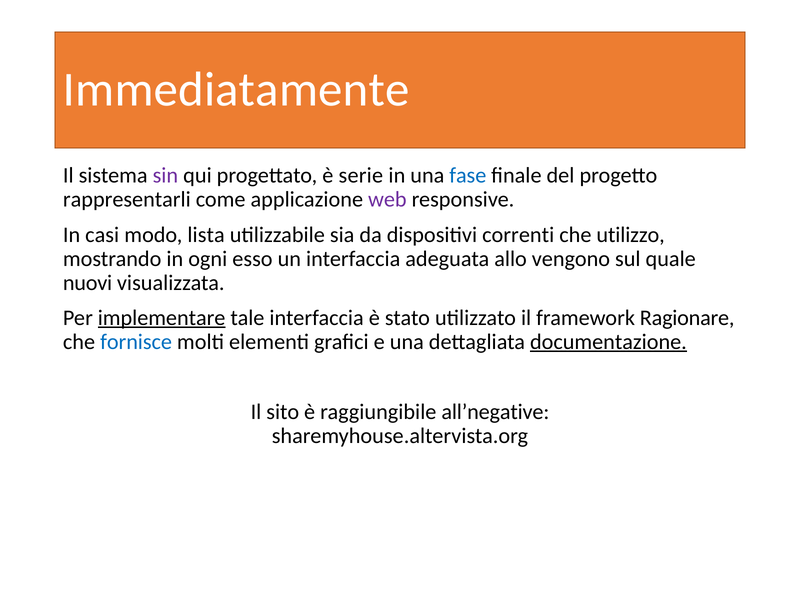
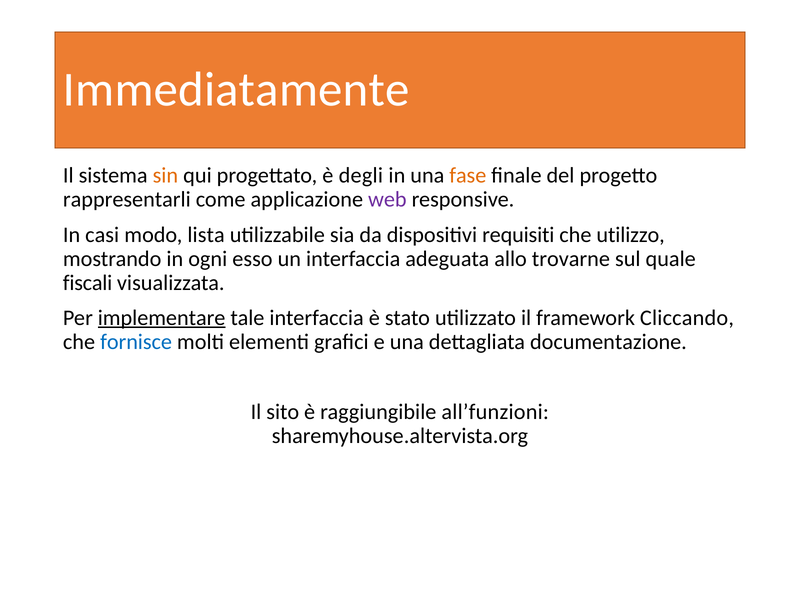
sin colour: purple -> orange
serie: serie -> degli
fase colour: blue -> orange
correnti: correnti -> requisiti
vengono: vengono -> trovarne
nuovi: nuovi -> fiscali
Ragionare: Ragionare -> Cliccando
documentazione underline: present -> none
all’negative: all’negative -> all’funzioni
